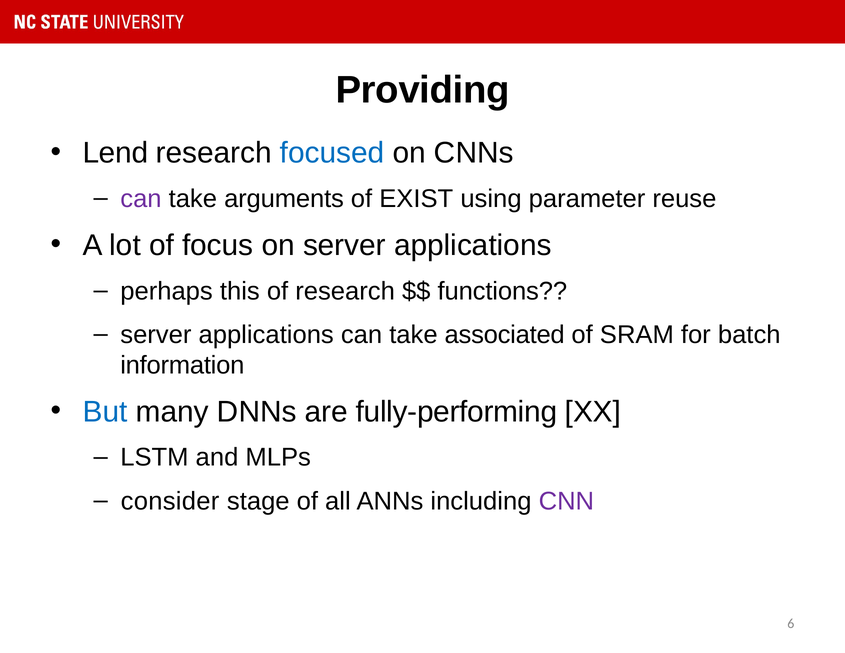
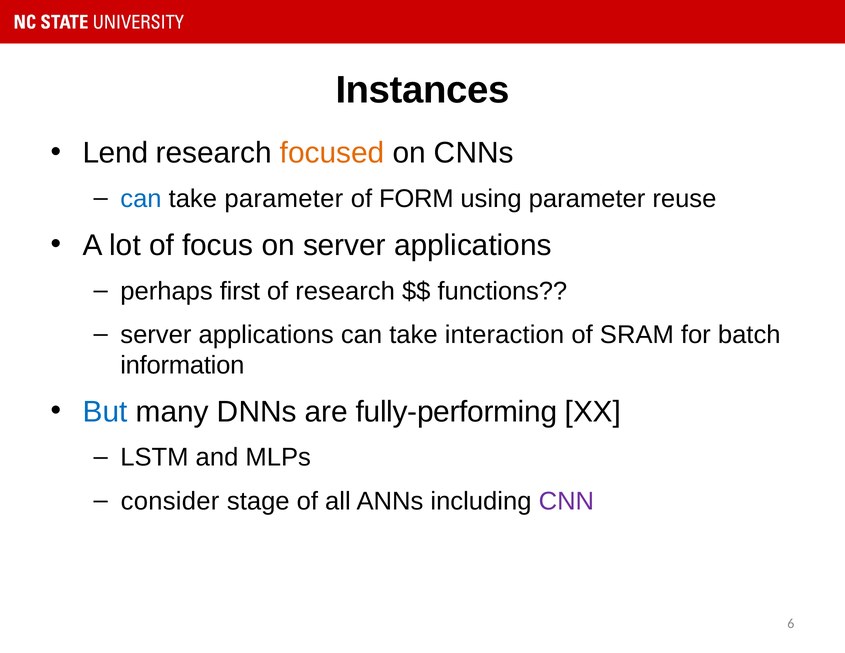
Providing: Providing -> Instances
focused colour: blue -> orange
can at (141, 199) colour: purple -> blue
take arguments: arguments -> parameter
EXIST: EXIST -> FORM
this: this -> first
associated: associated -> interaction
